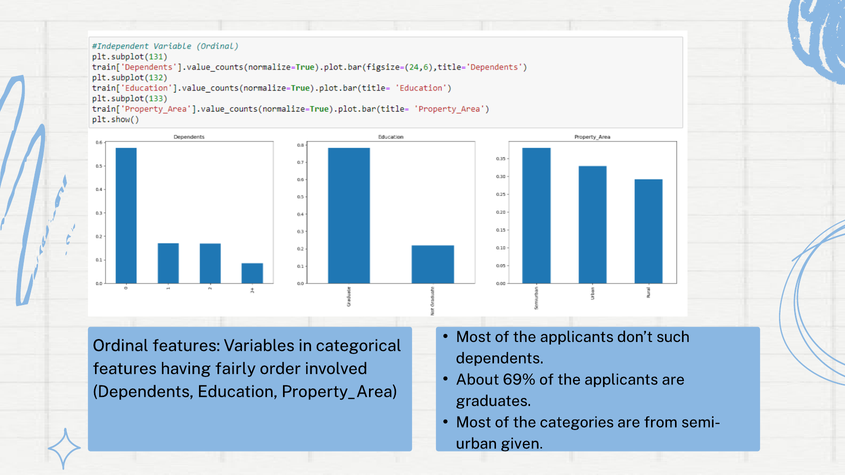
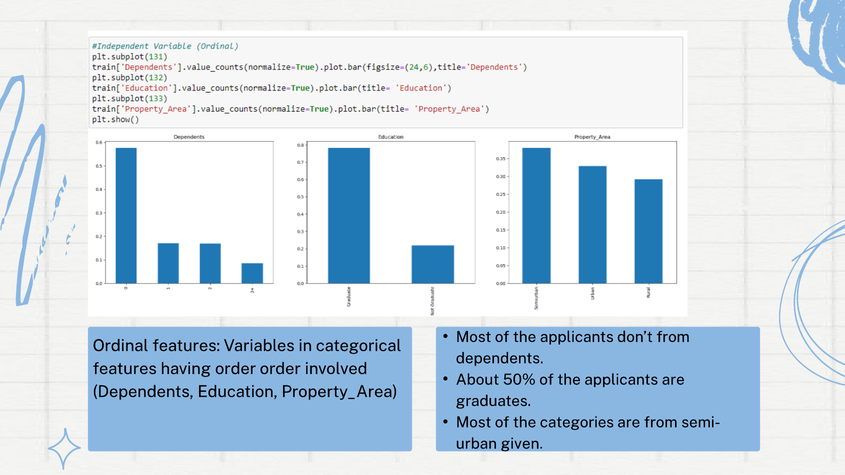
don’t such: such -> from
having fairly: fairly -> order
69%: 69% -> 50%
